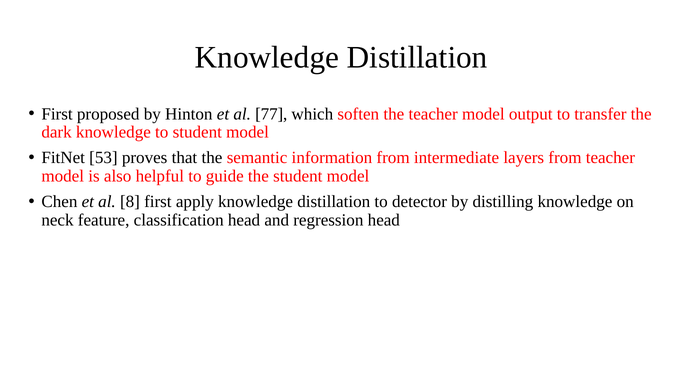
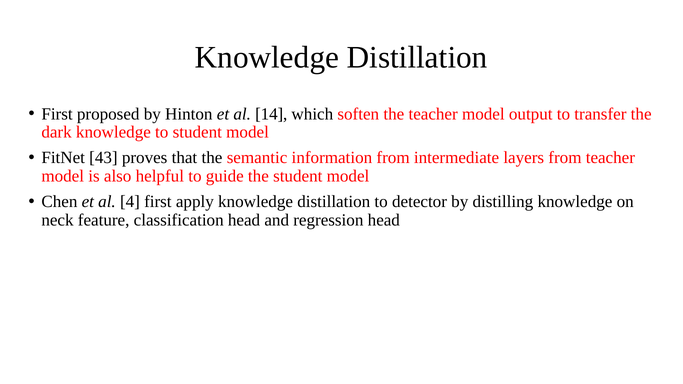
77: 77 -> 14
53: 53 -> 43
8: 8 -> 4
